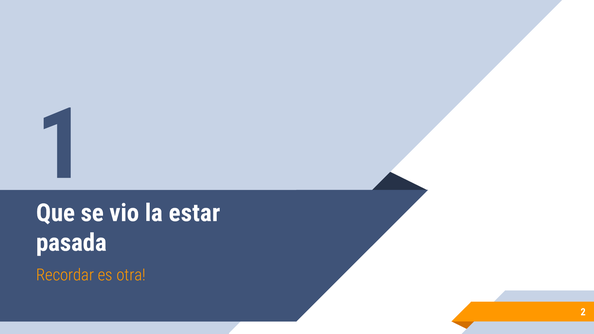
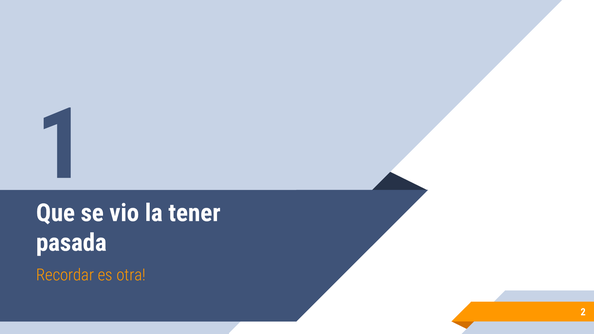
estar: estar -> tener
